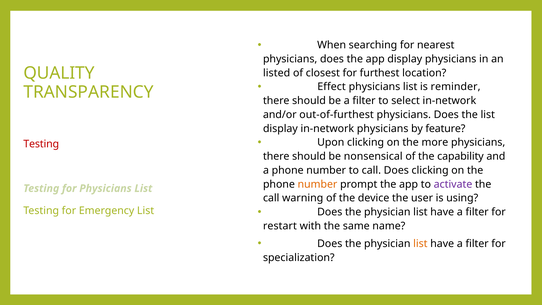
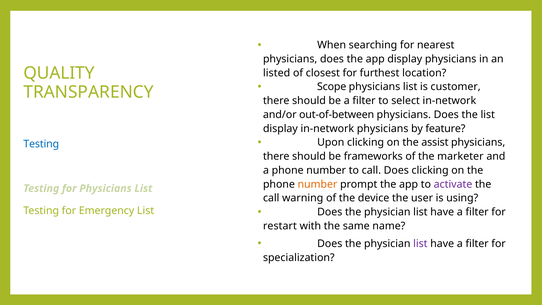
Effect: Effect -> Scope
reminder: reminder -> customer
out-of-furthest: out-of-furthest -> out-of-between
more: more -> assist
Testing at (41, 144) colour: red -> blue
nonsensical: nonsensical -> frameworks
capability: capability -> marketer
list at (420, 244) colour: orange -> purple
